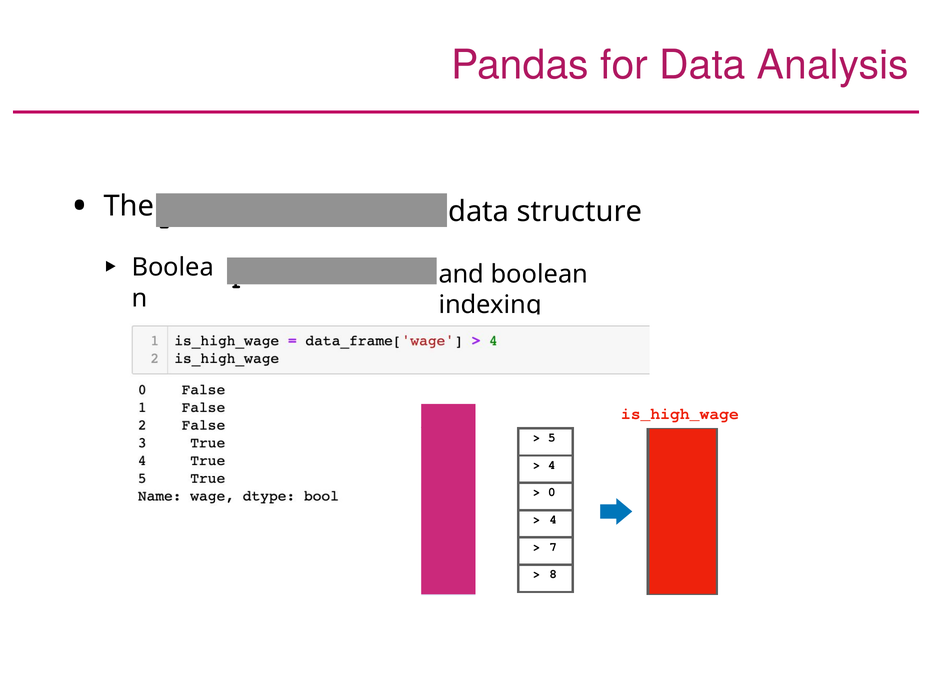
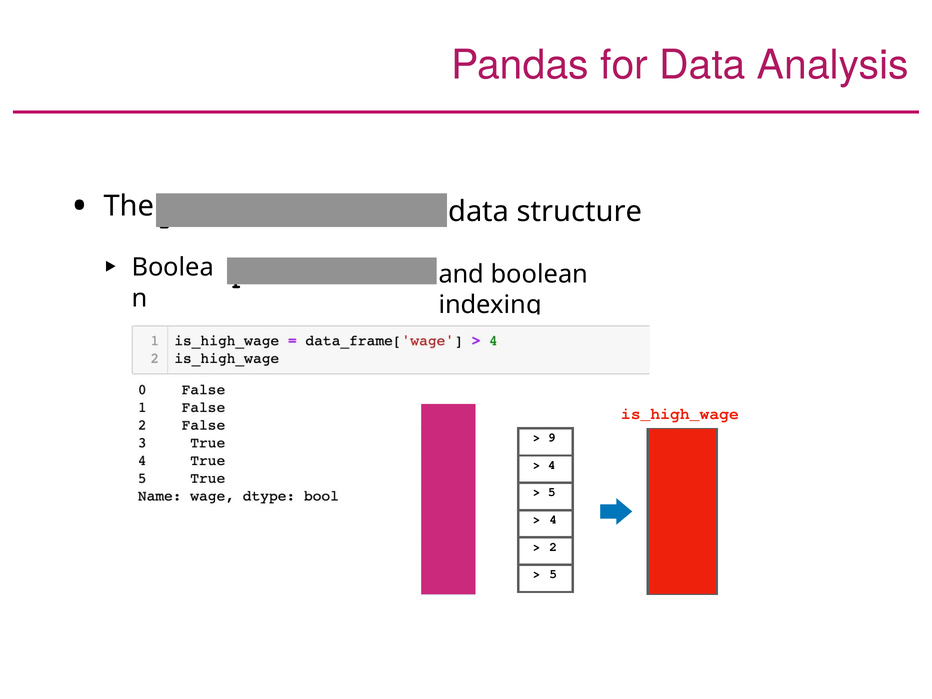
5: 5 -> 9
0 at (552, 492): 0 -> 5
7: 7 -> 2
8 at (553, 574): 8 -> 5
